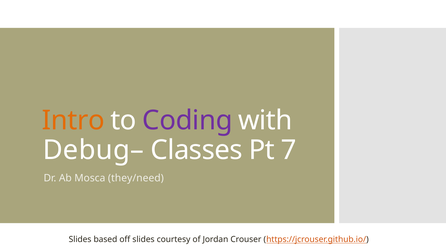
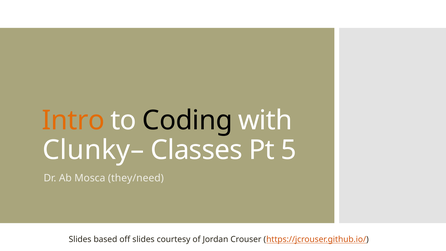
Coding colour: purple -> black
Debug–: Debug– -> Clunky–
7: 7 -> 5
